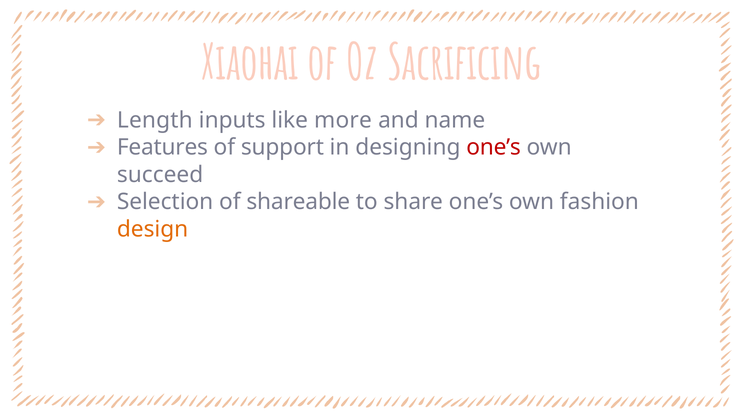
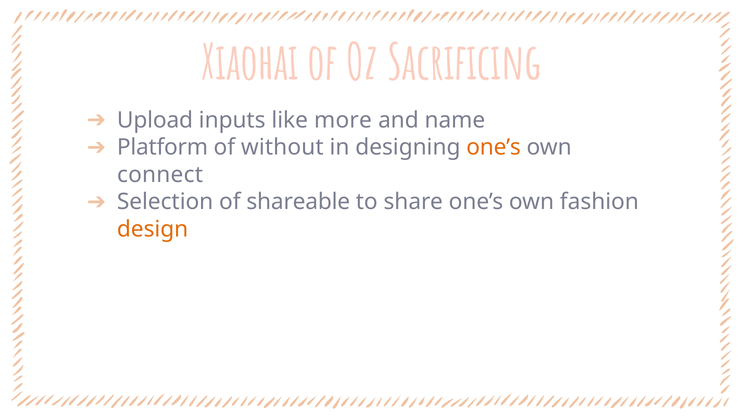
Length: Length -> Upload
Features: Features -> Platform
support: support -> without
one’s at (494, 147) colour: red -> orange
succeed: succeed -> connect
